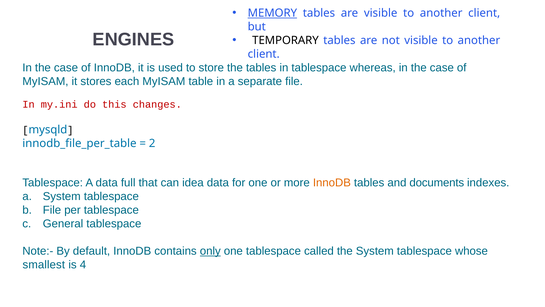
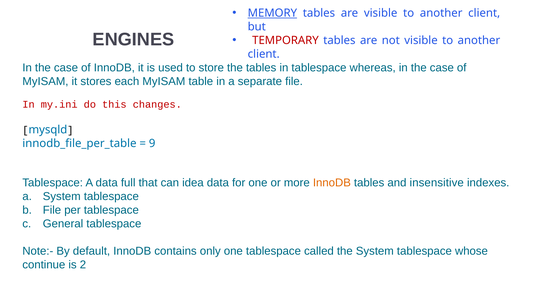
TEMPORARY colour: black -> red
2: 2 -> 9
documents: documents -> insensitive
only underline: present -> none
smallest: smallest -> continue
4: 4 -> 2
